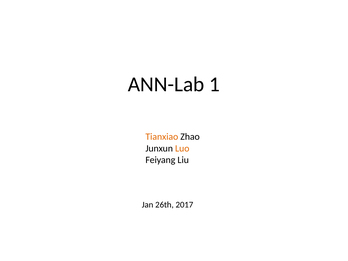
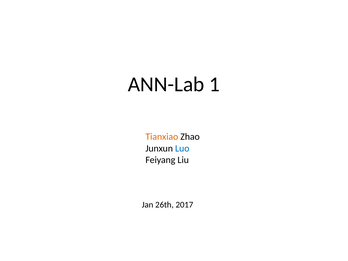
Luo colour: orange -> blue
